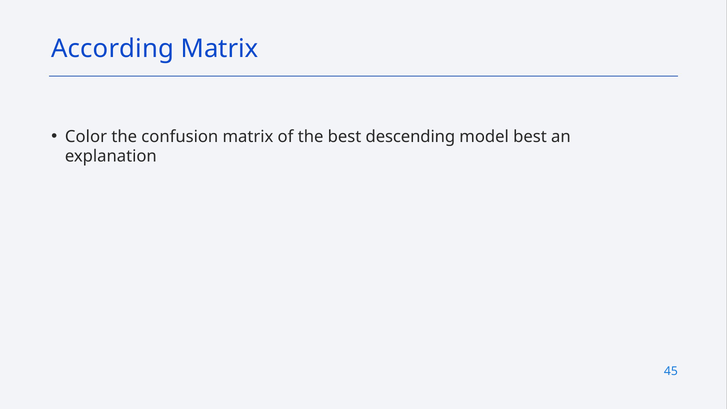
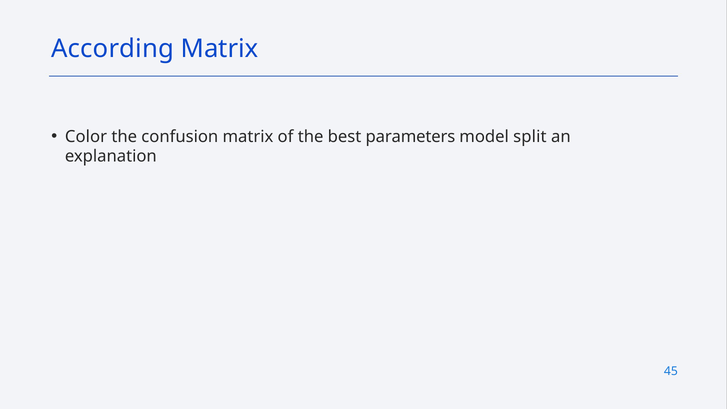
descending: descending -> parameters
model best: best -> split
